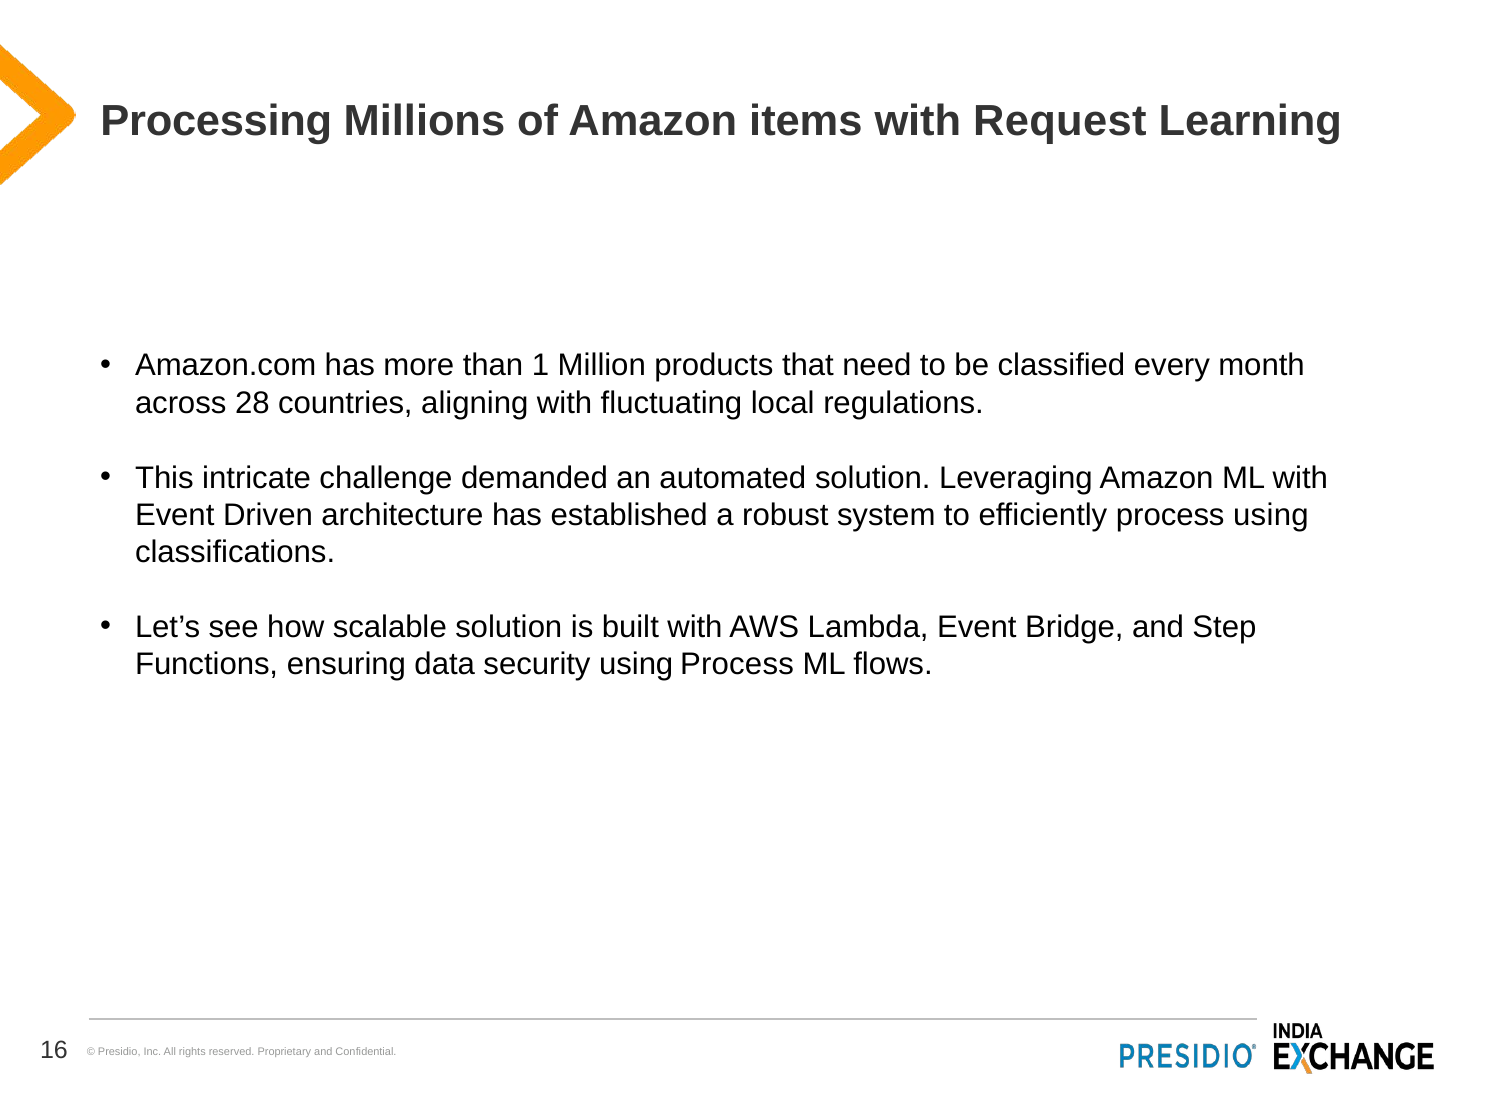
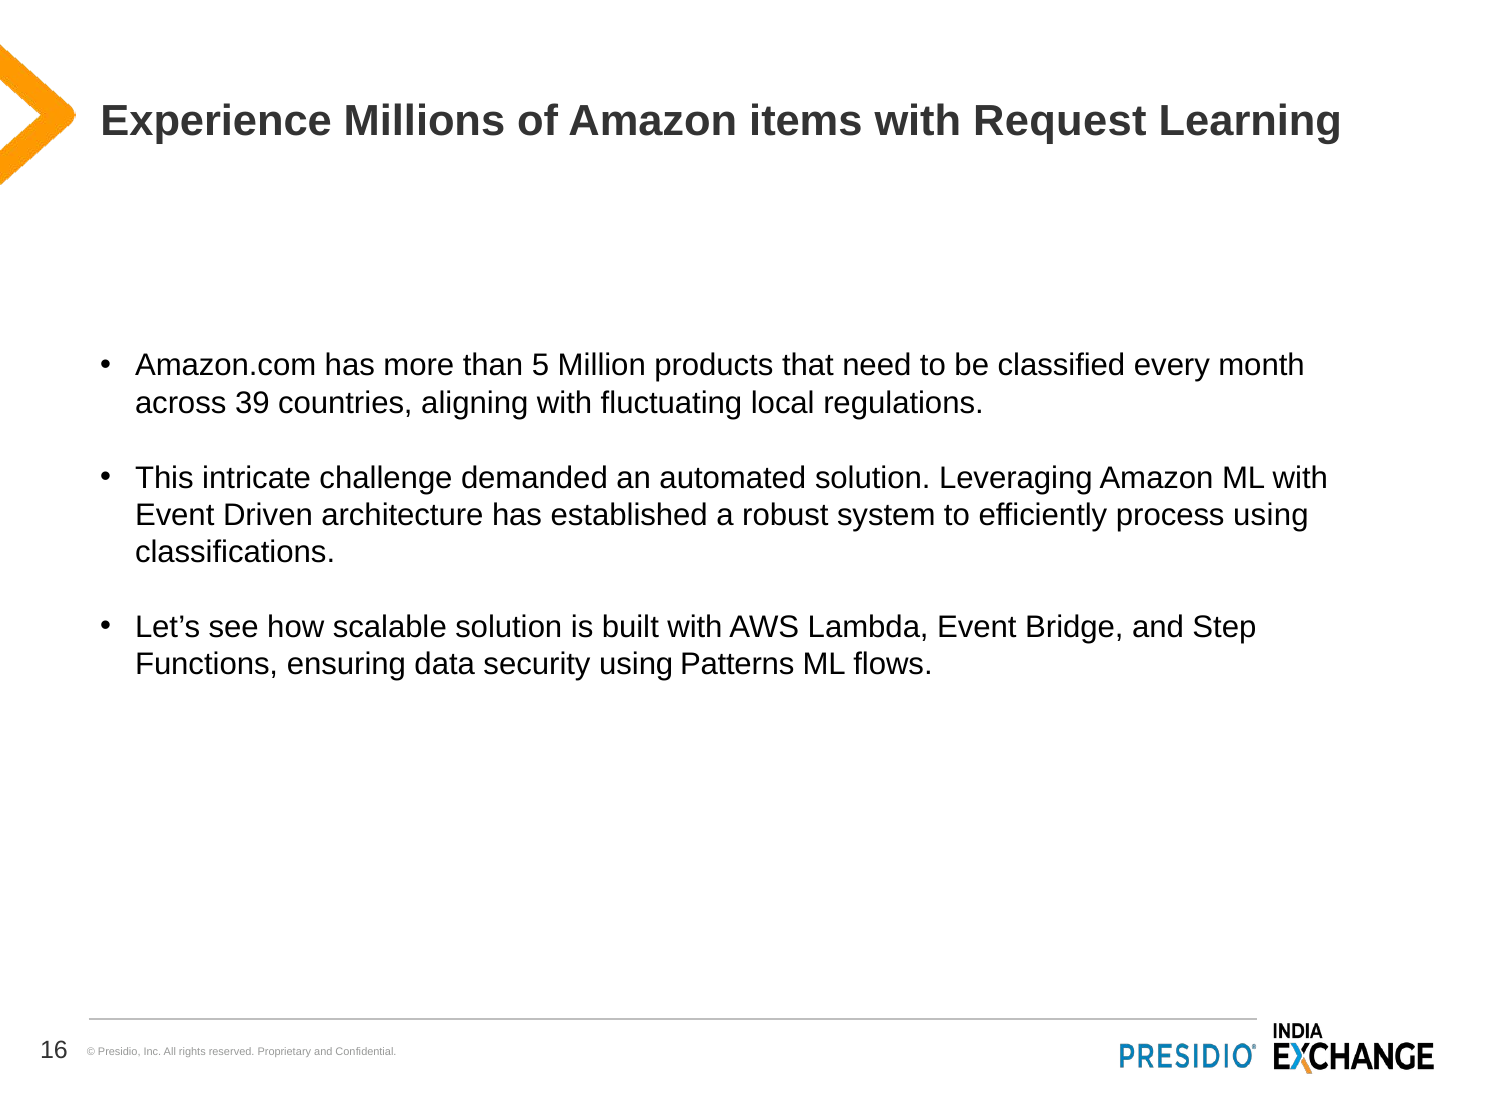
Processing: Processing -> Experience
1: 1 -> 5
28: 28 -> 39
using Process: Process -> Patterns
